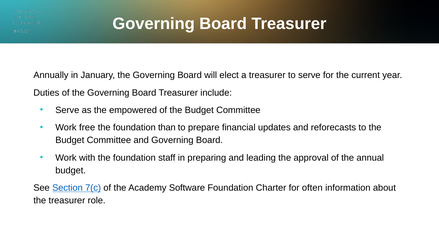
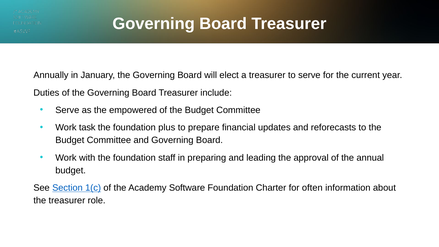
free: free -> task
than: than -> plus
7(c: 7(c -> 1(c
